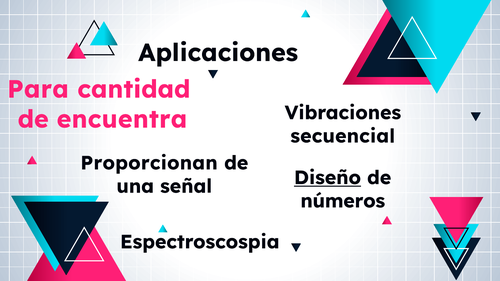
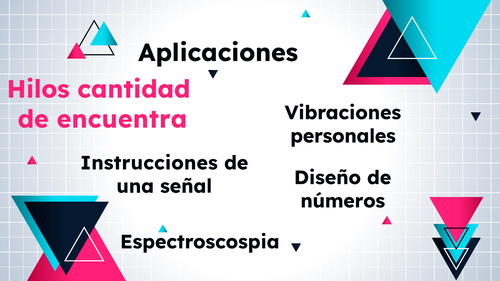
Para: Para -> Hilos
secuencial: secuencial -> personales
Proporcionan: Proporcionan -> Instrucciones
Diseño underline: present -> none
